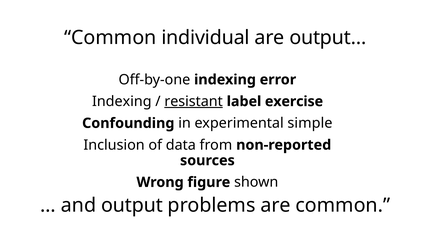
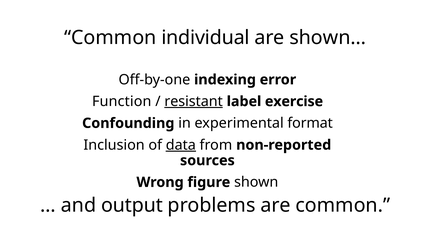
output…: output… -> shown…
Indexing at (122, 101): Indexing -> Function
simple: simple -> format
data underline: none -> present
